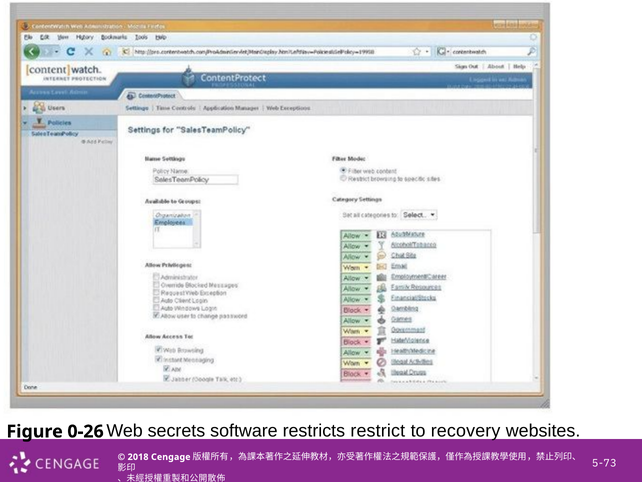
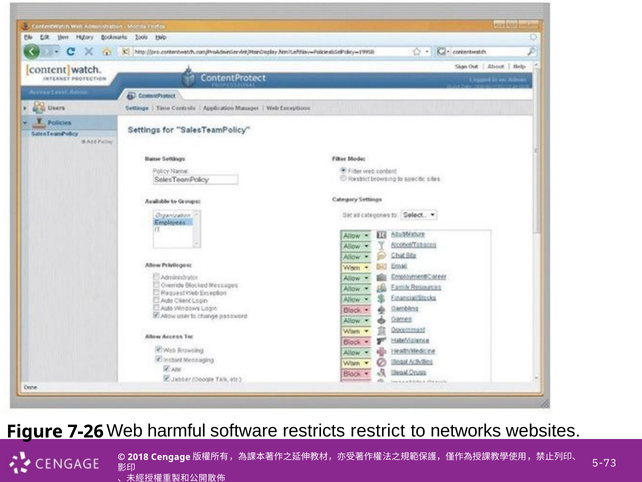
0-26: 0-26 -> 7-26
secrets: secrets -> harmful
recovery: recovery -> networks
